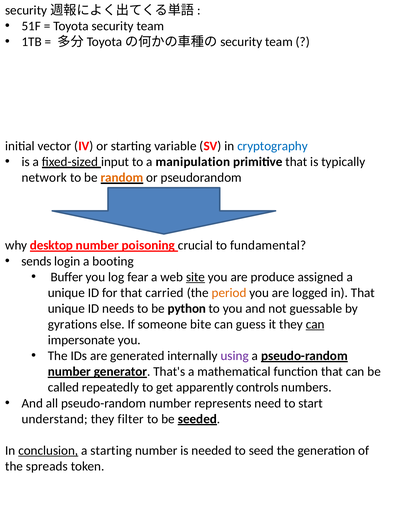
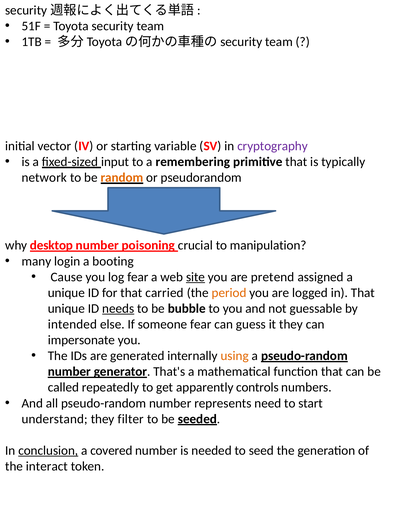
cryptography colour: blue -> purple
manipulation: manipulation -> remembering
fundamental: fundamental -> manipulation
sends: sends -> many
Buffer: Buffer -> Cause
produce: produce -> pretend
needs underline: none -> present
python: python -> bubble
gyrations: gyrations -> intended
someone bite: bite -> fear
can at (315, 324) underline: present -> none
using colour: purple -> orange
a starting: starting -> covered
spreads: spreads -> interact
